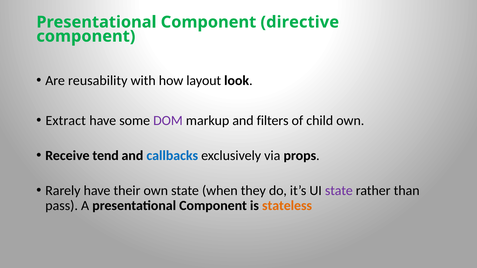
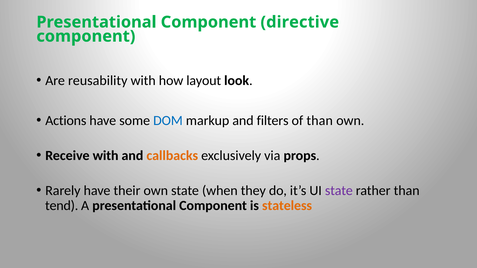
Extract: Extract -> Actions
DOM colour: purple -> blue
of child: child -> than
Receive tend: tend -> with
callbacks colour: blue -> orange
pass: pass -> tend
